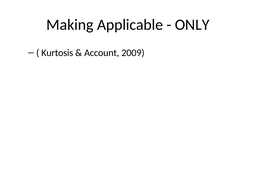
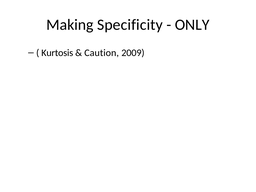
Applicable: Applicable -> Specificity
Account: Account -> Caution
